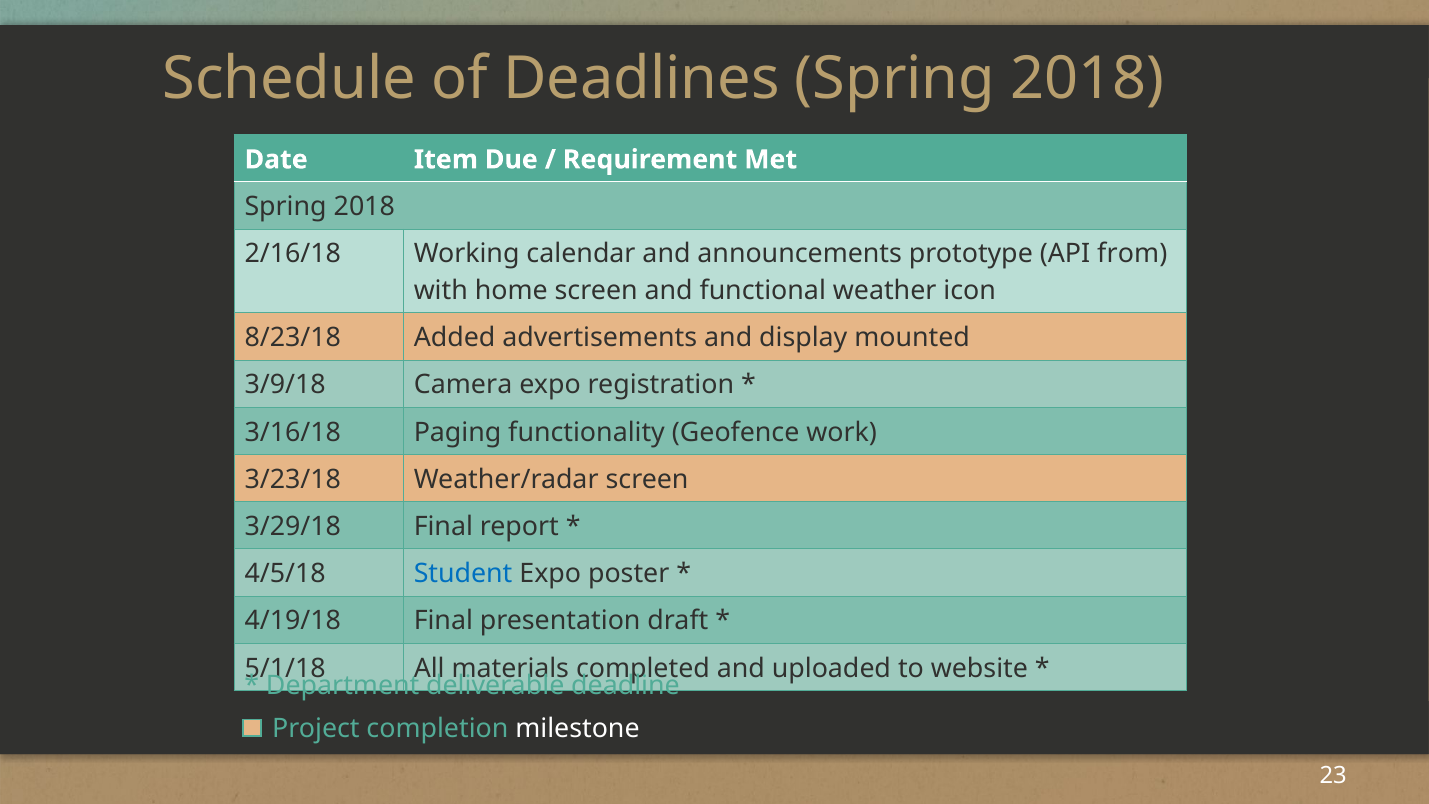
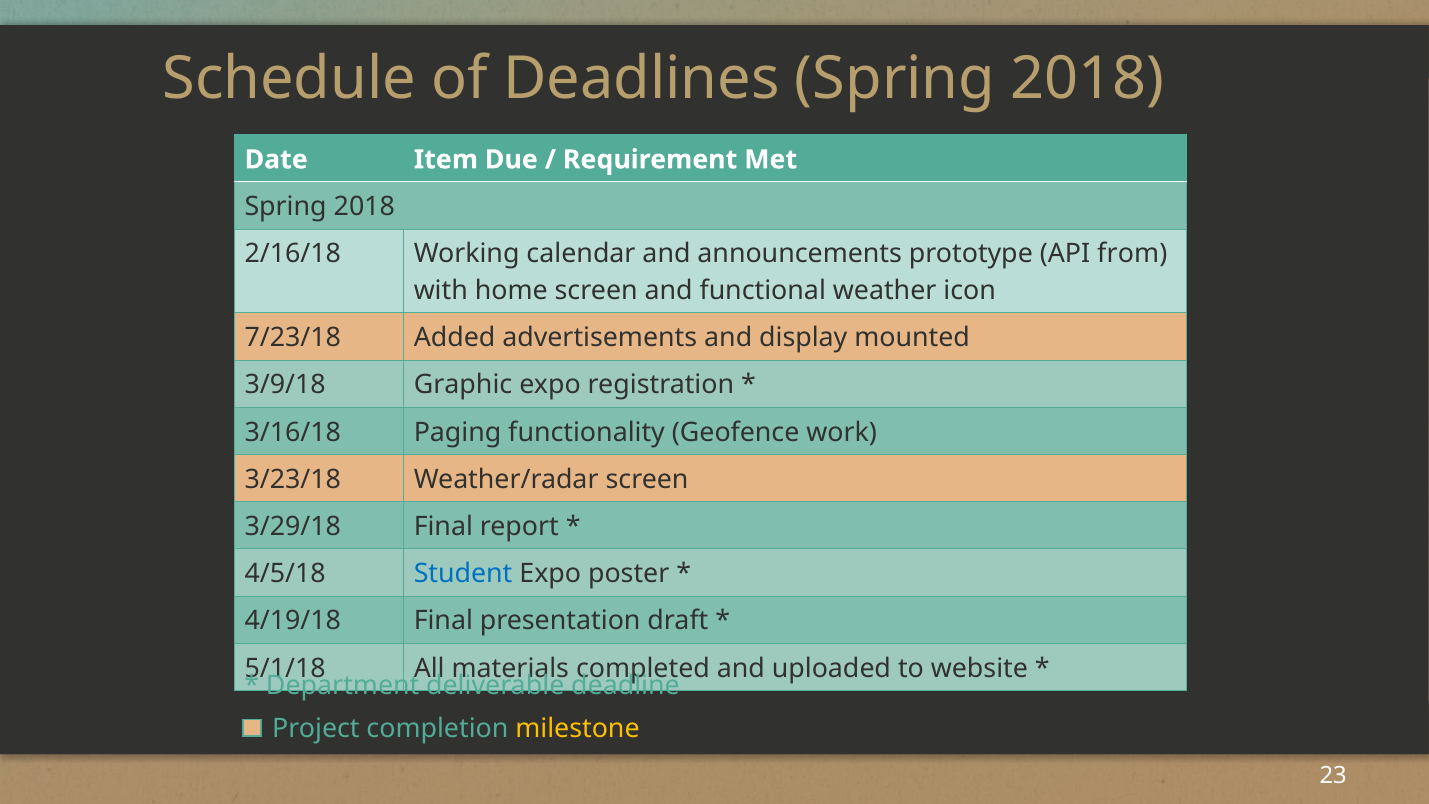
8/23/18: 8/23/18 -> 7/23/18
Camera: Camera -> Graphic
milestone colour: white -> yellow
